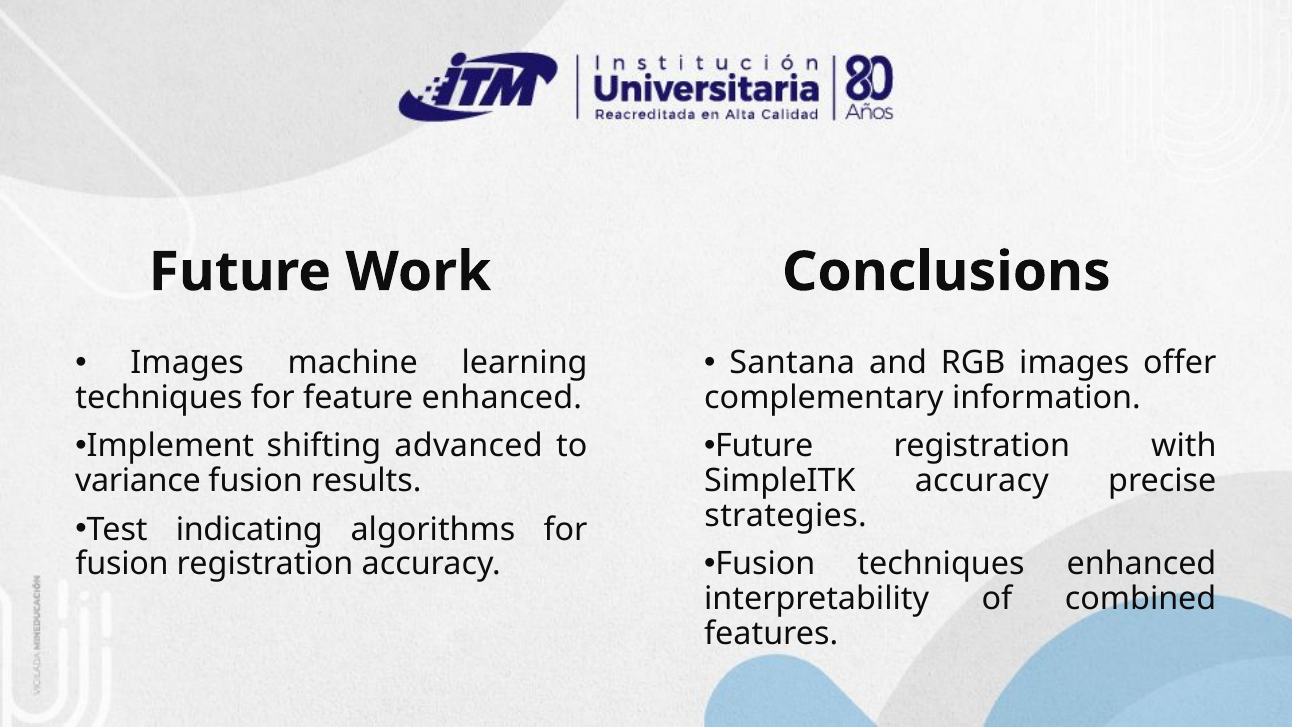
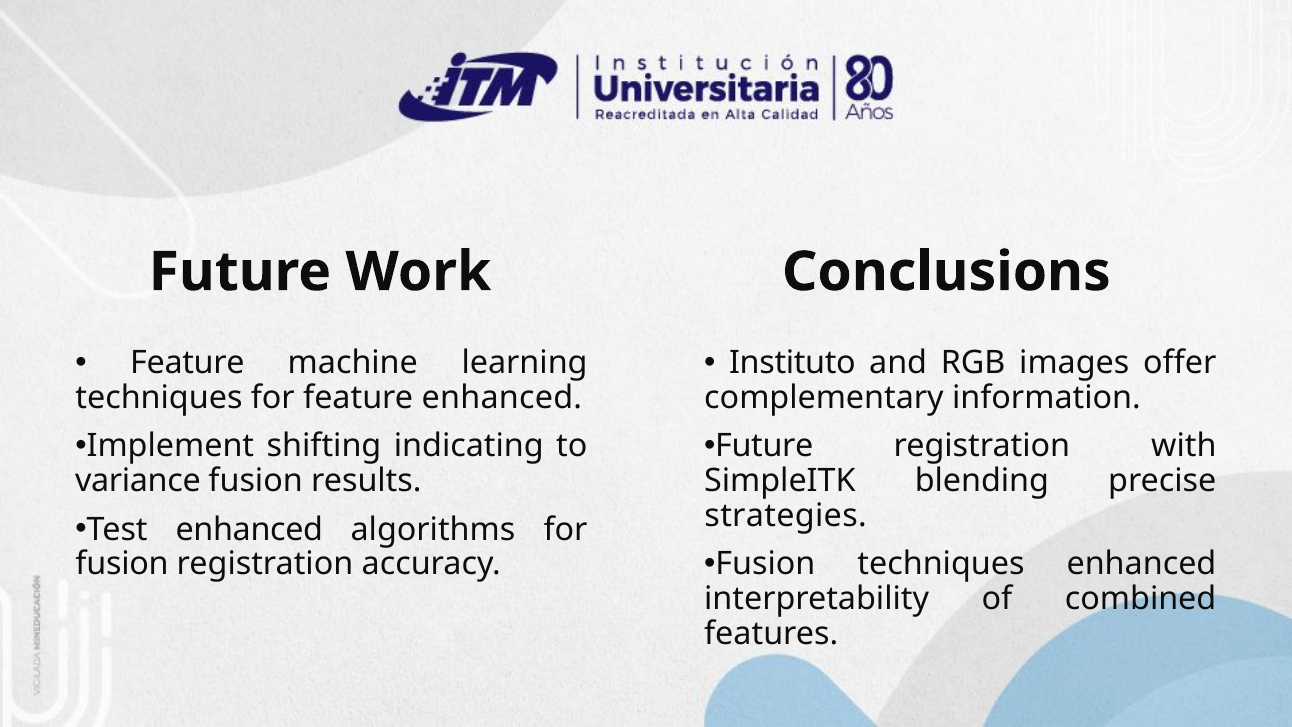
Images at (187, 363): Images -> Feature
Santana: Santana -> Instituto
advanced: advanced -> indicating
SimpleITK accuracy: accuracy -> blending
Test indicating: indicating -> enhanced
